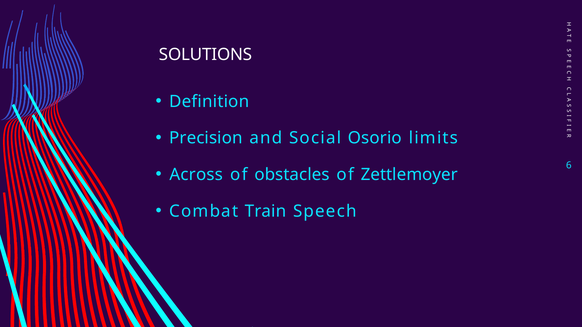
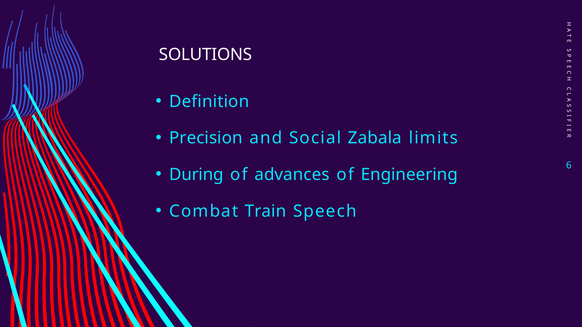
Osorio: Osorio -> Zabala
Across: Across -> During
obstacles: obstacles -> advances
Zettlemoyer: Zettlemoyer -> Engineering
